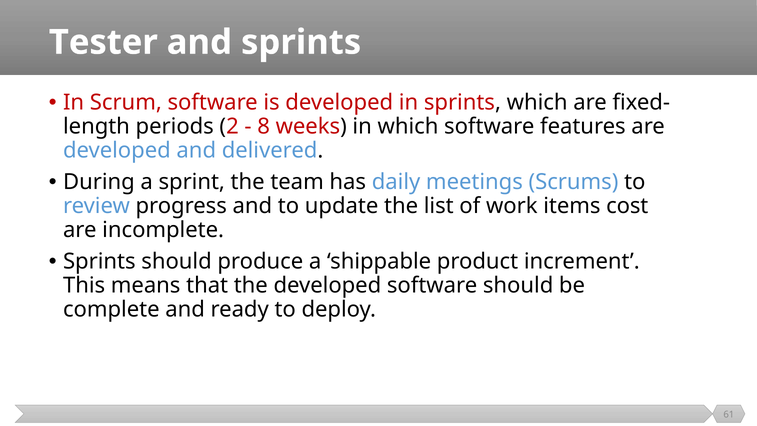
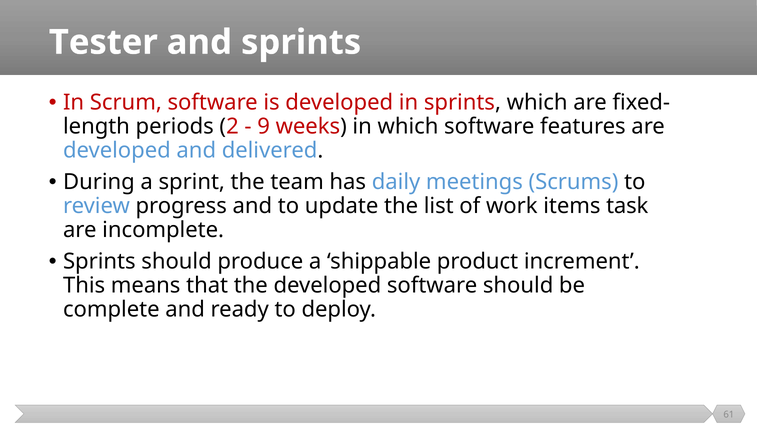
8: 8 -> 9
cost: cost -> task
